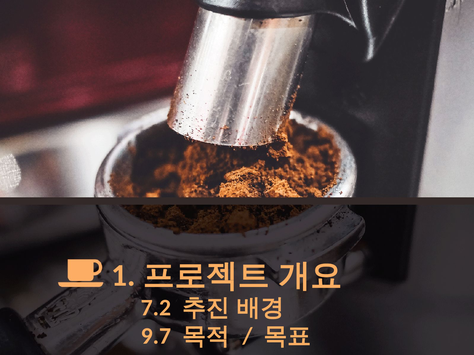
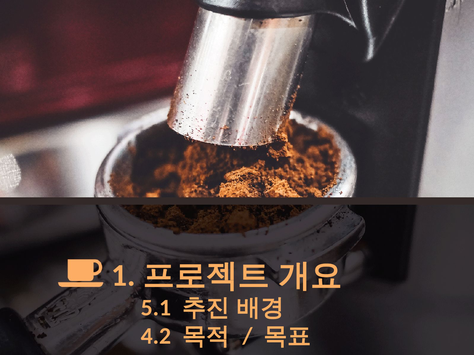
7.2: 7.2 -> 5.1
9.7: 9.7 -> 4.2
